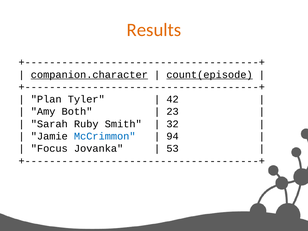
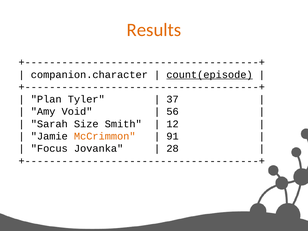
companion.character underline: present -> none
42: 42 -> 37
Both: Both -> Void
23: 23 -> 56
Ruby: Ruby -> Size
32: 32 -> 12
McCrimmon colour: blue -> orange
94: 94 -> 91
53: 53 -> 28
